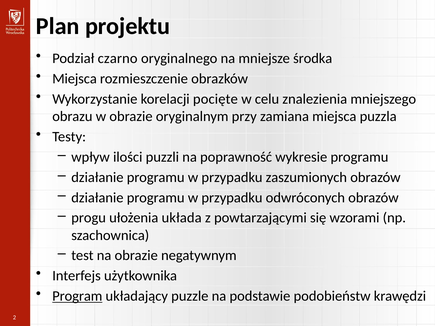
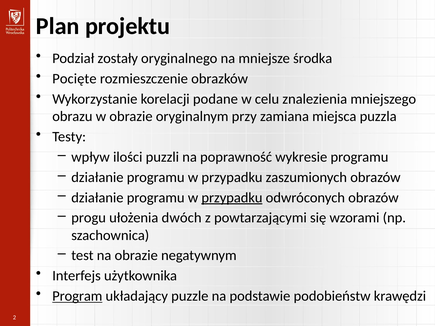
czarno: czarno -> zostały
Miejsca at (75, 79): Miejsca -> Pocięte
pocięte: pocięte -> podane
przypadku at (232, 198) underline: none -> present
układa: układa -> dwóch
